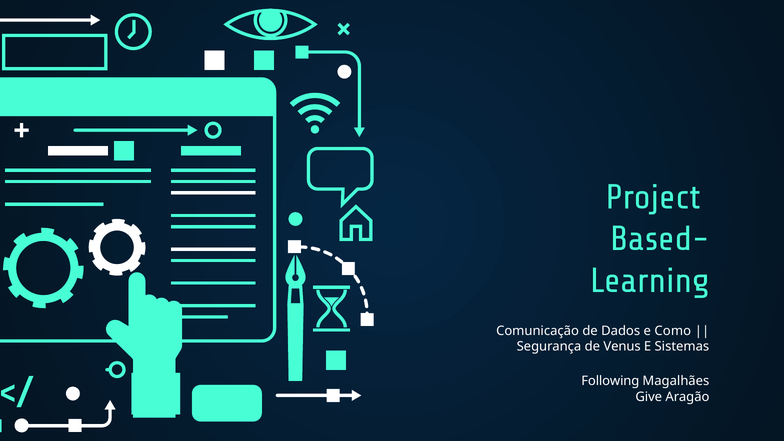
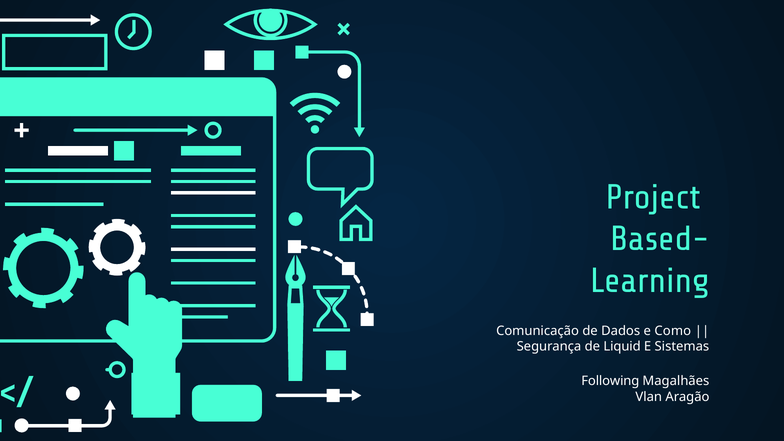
Venus: Venus -> Liquid
Give: Give -> Vlan
